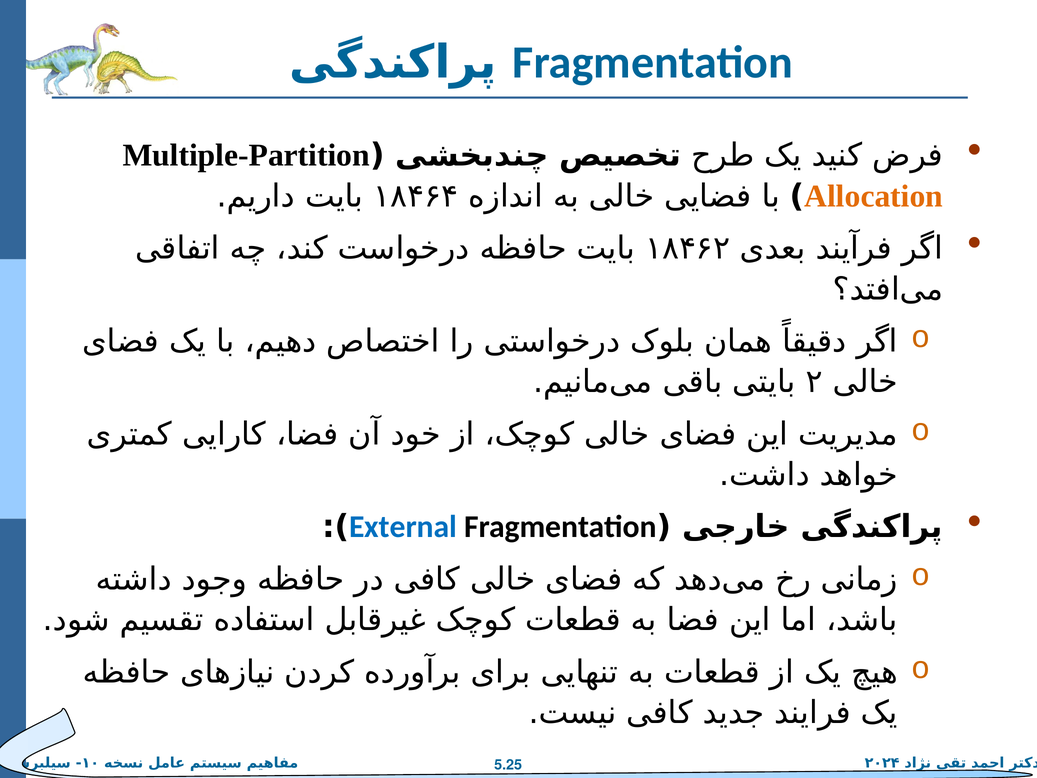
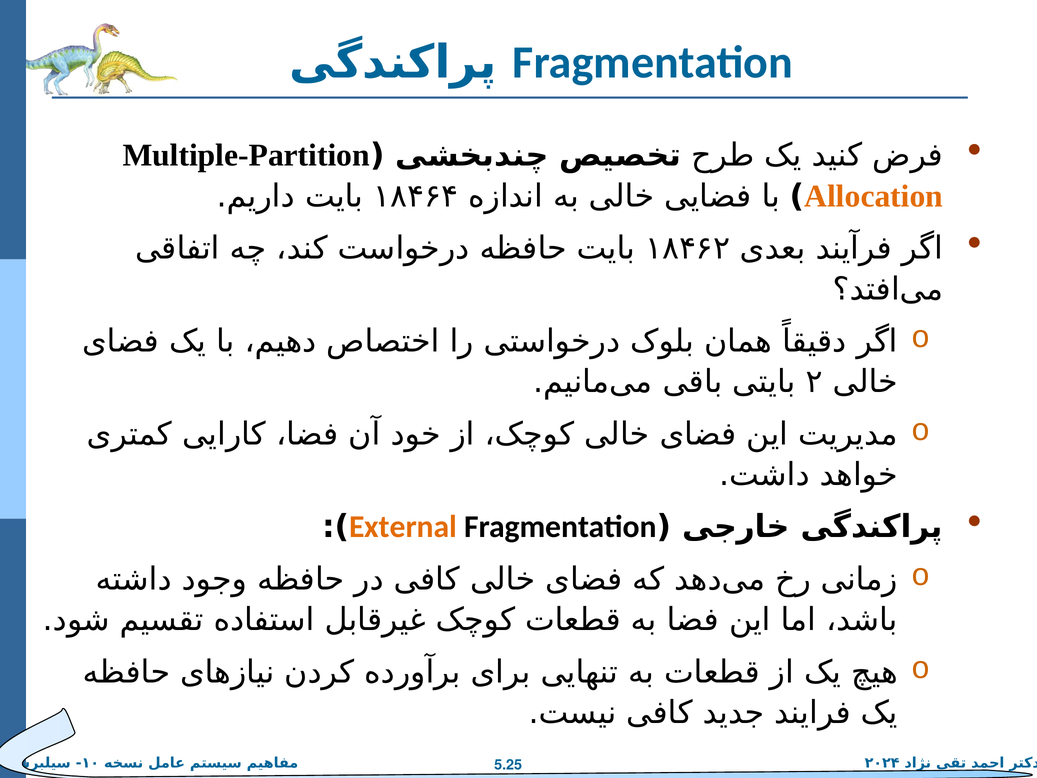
External colour: blue -> orange
